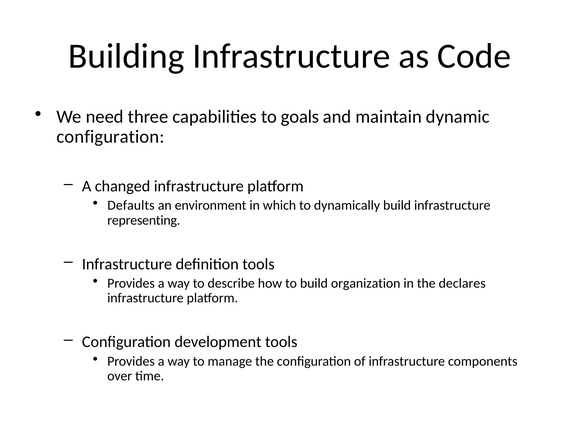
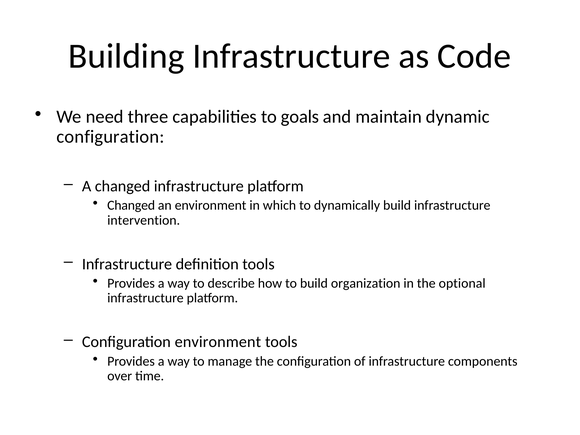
Defaults at (131, 205): Defaults -> Changed
representing: representing -> intervention
declares: declares -> optional
Configuration development: development -> environment
